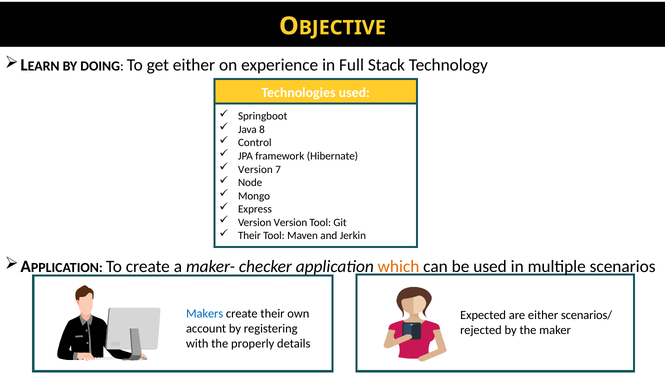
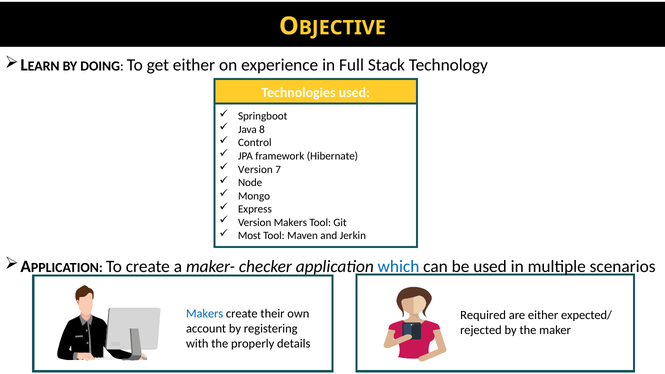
Version Version: Version -> Makers
Their at (249, 236): Their -> Most
which colour: orange -> blue
Expected: Expected -> Required
scenarios/: scenarios/ -> expected/
